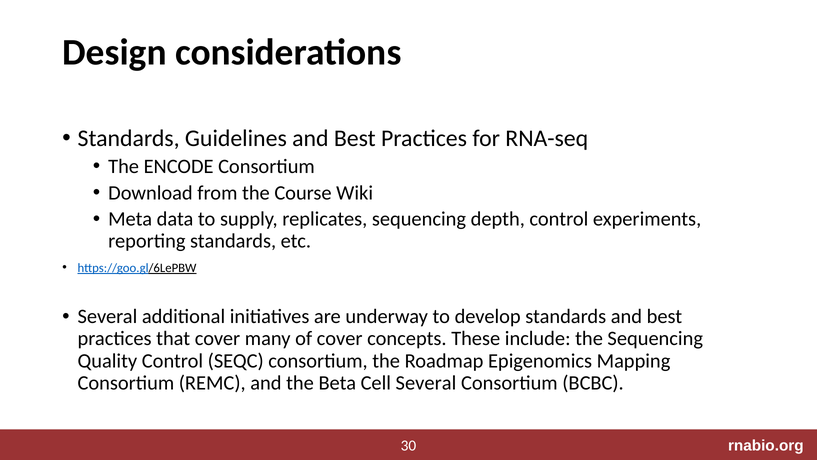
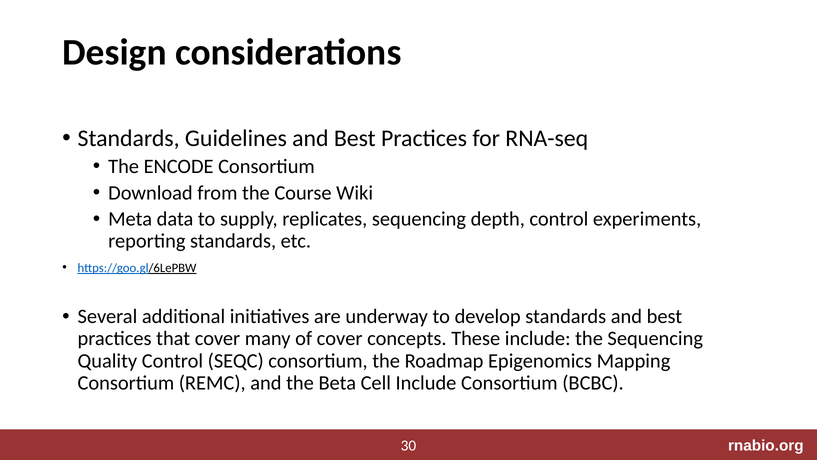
Cell Several: Several -> Include
